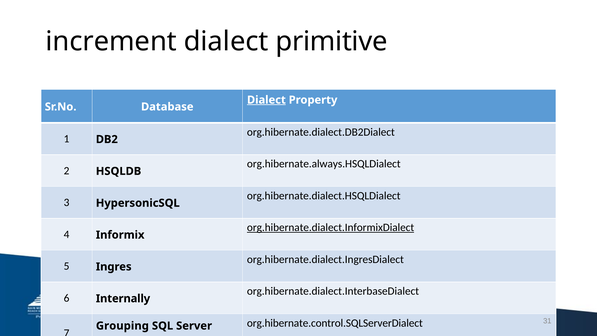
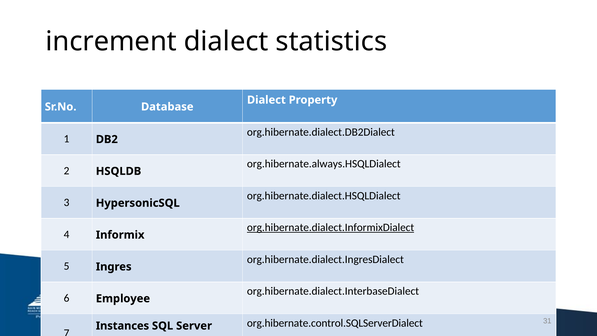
primitive: primitive -> statistics
Dialect at (266, 100) underline: present -> none
Internally: Internally -> Employee
Grouping: Grouping -> Instances
